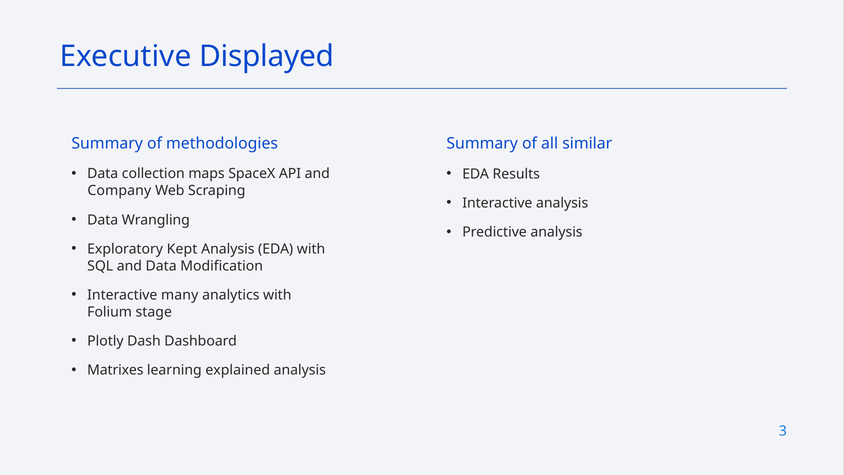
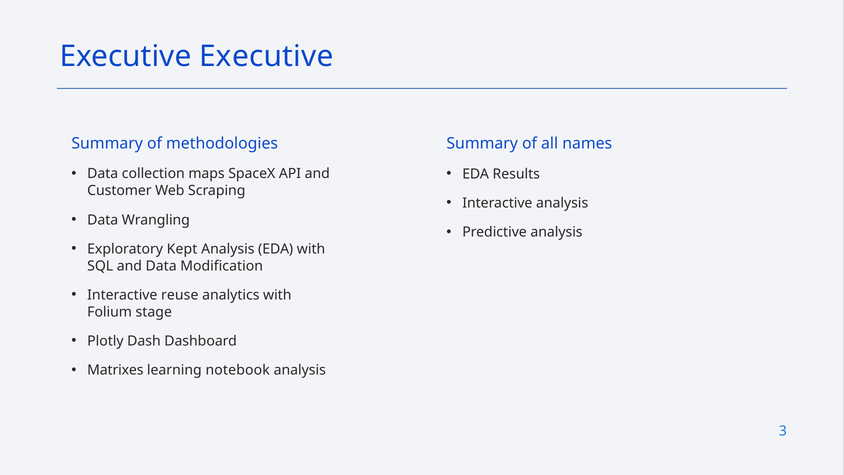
Executive Displayed: Displayed -> Executive
similar: similar -> names
Company: Company -> Customer
many: many -> reuse
explained: explained -> notebook
